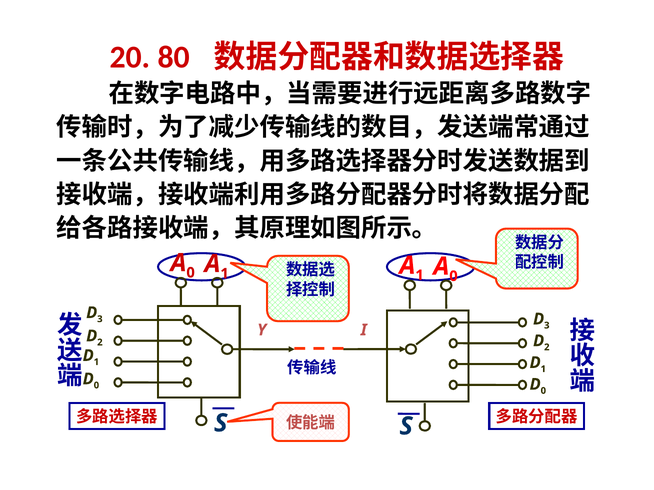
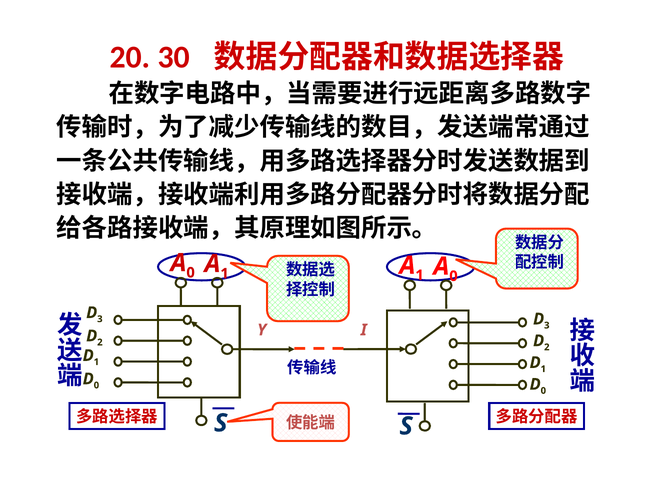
80: 80 -> 30
